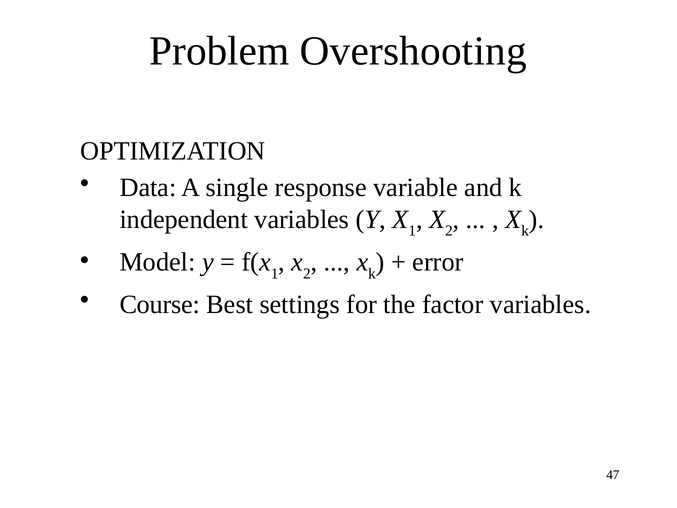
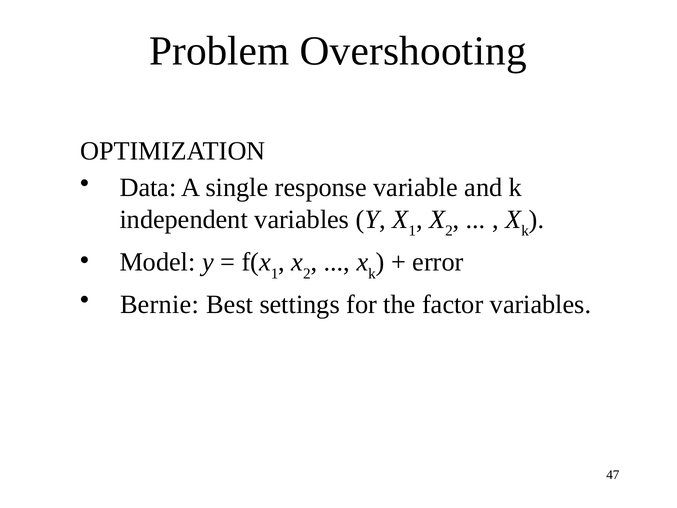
Course: Course -> Bernie
